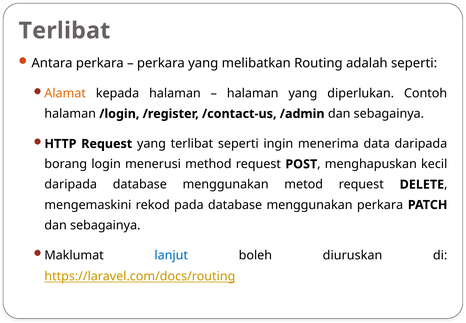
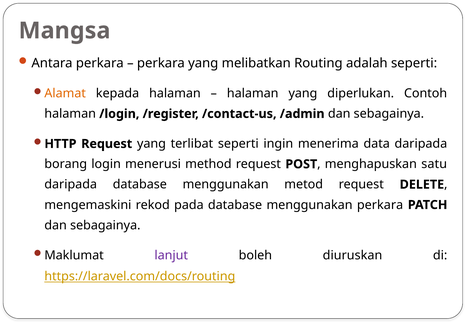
Terlibat at (64, 31): Terlibat -> Mangsa
kecil: kecil -> satu
lanjut colour: blue -> purple
